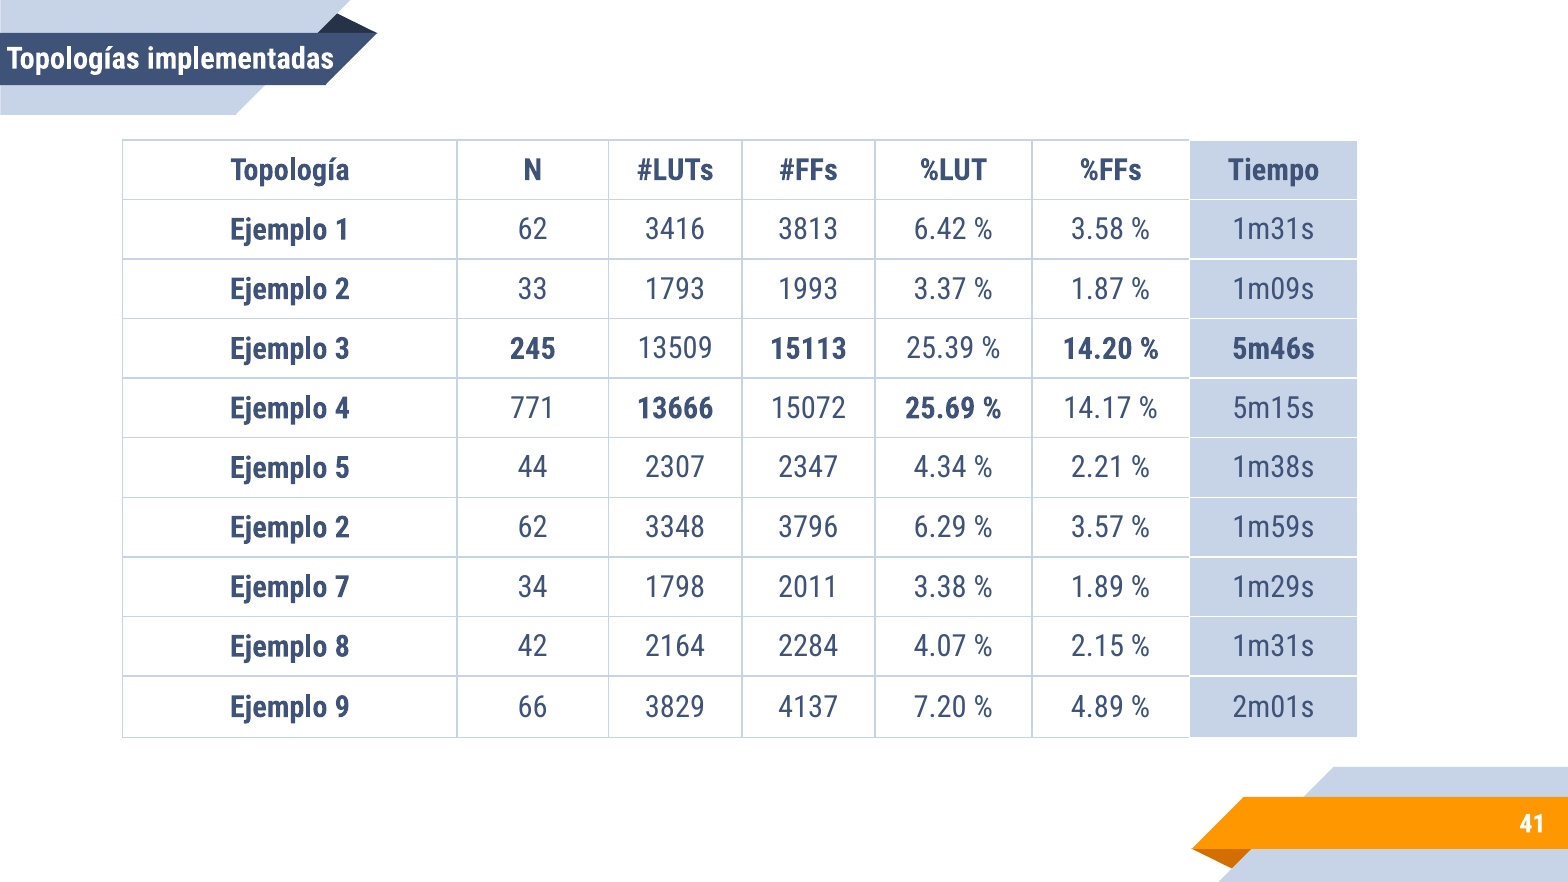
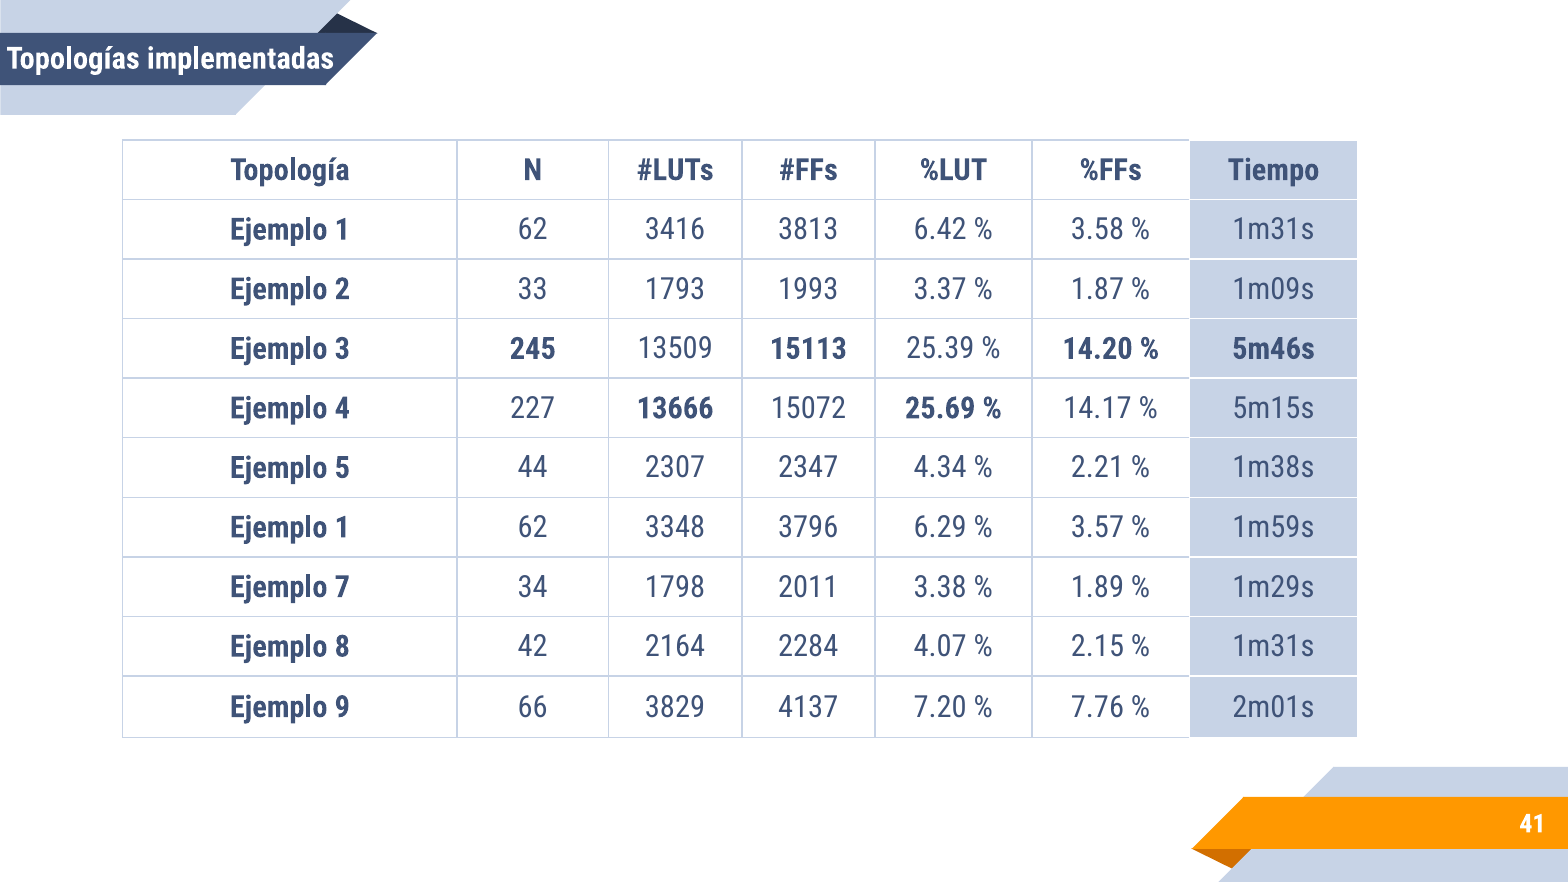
771: 771 -> 227
2 at (342, 527): 2 -> 1
4.89: 4.89 -> 7.76
